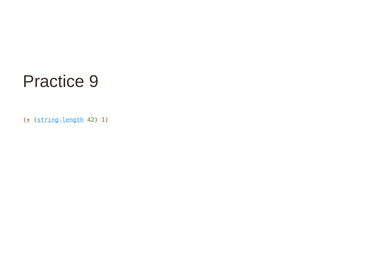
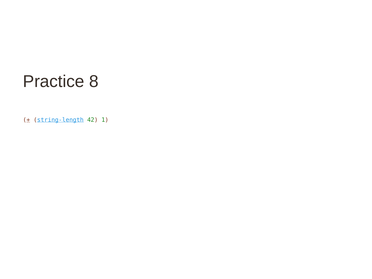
9: 9 -> 8
